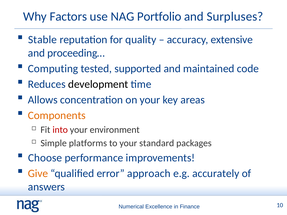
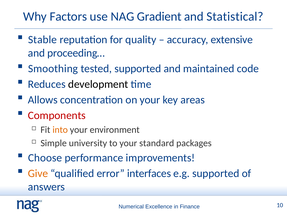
Portfolio: Portfolio -> Gradient
Surpluses: Surpluses -> Statistical
Computing: Computing -> Smoothing
Components colour: orange -> red
into colour: red -> orange
platforms: platforms -> university
approach: approach -> interfaces
e.g accurately: accurately -> supported
